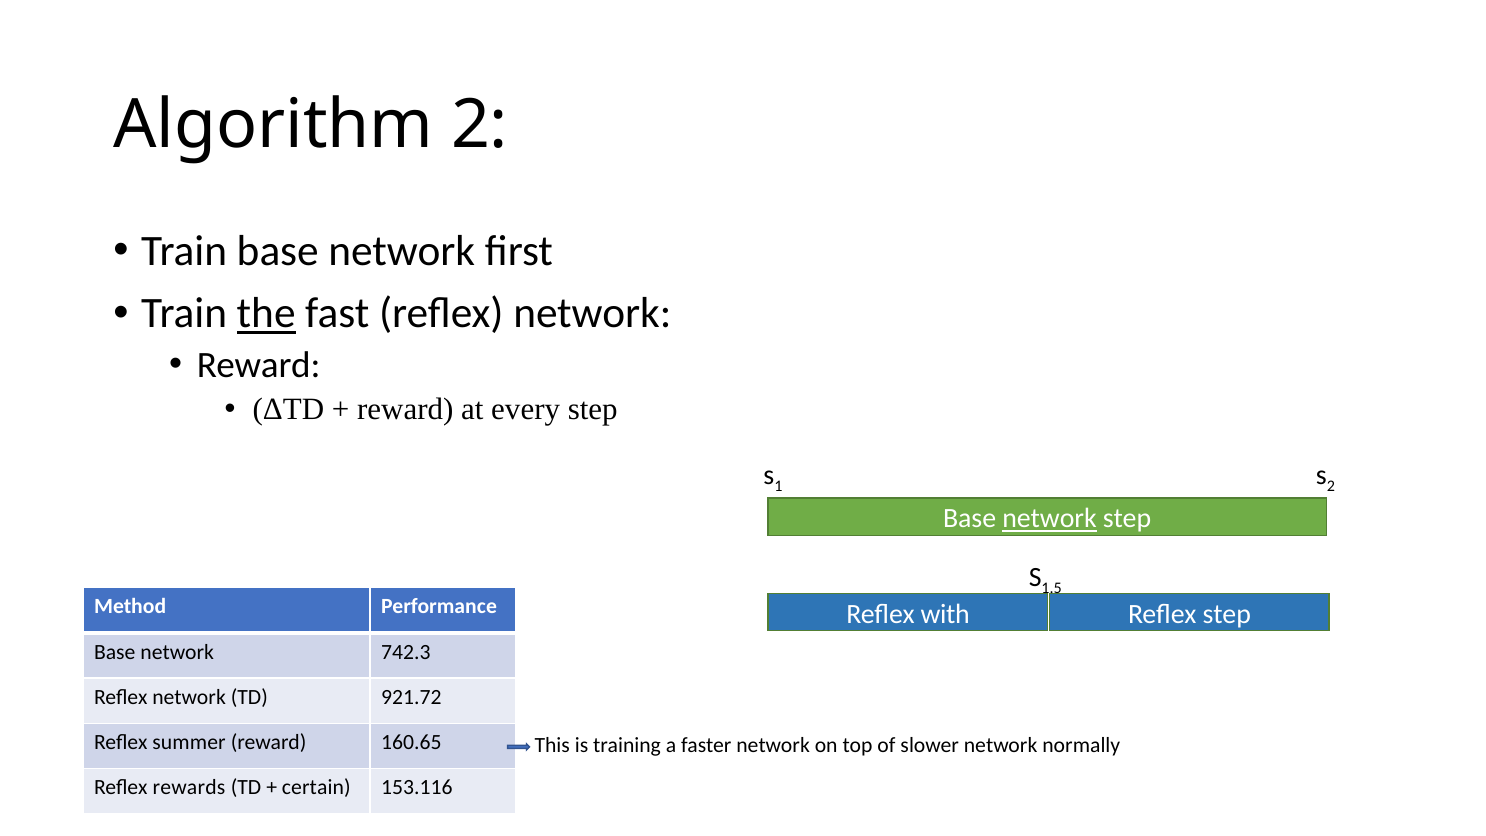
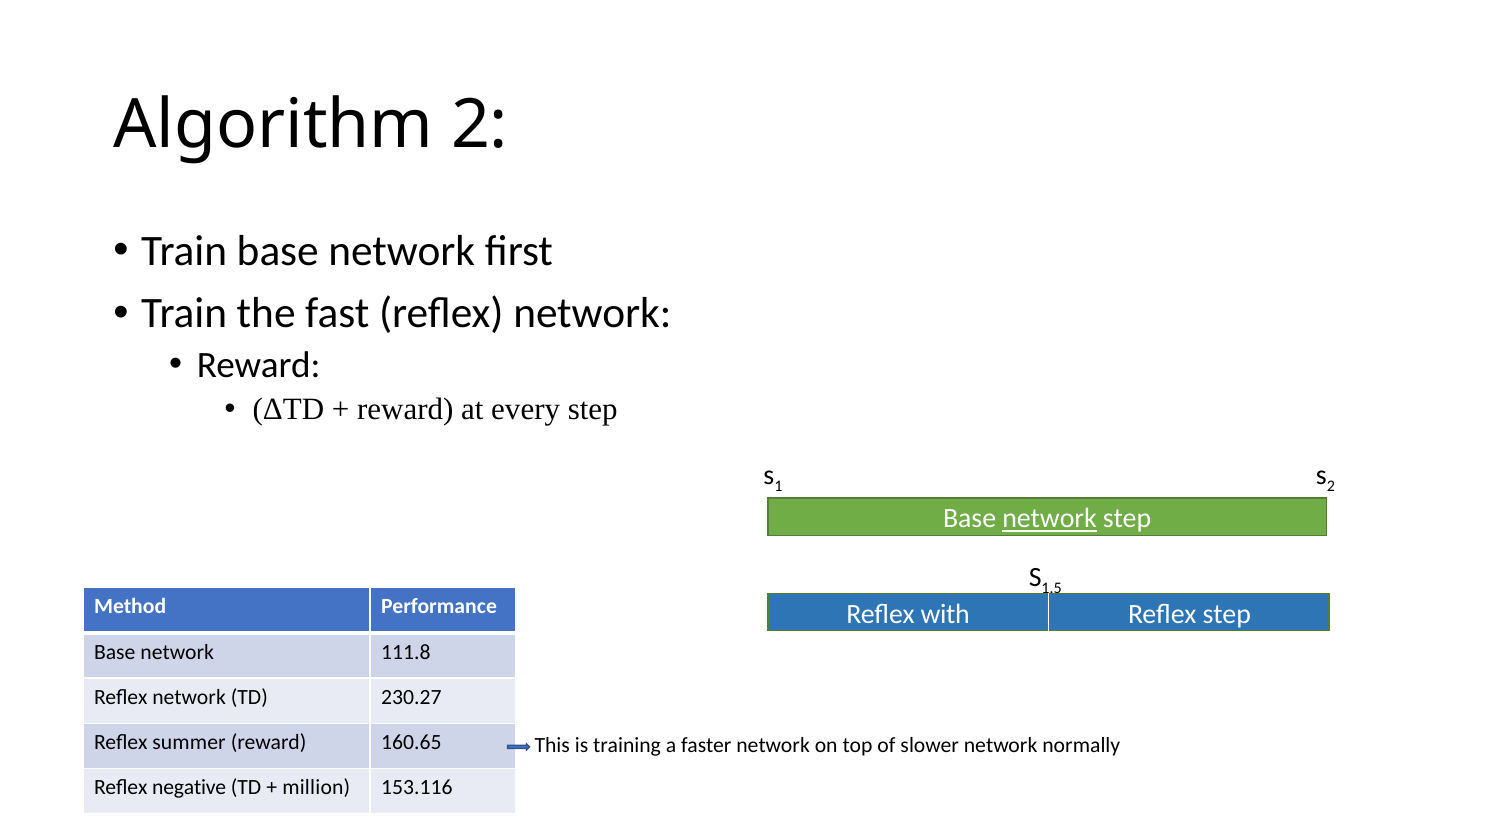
the underline: present -> none
742.3: 742.3 -> 111.8
921.72: 921.72 -> 230.27
rewards: rewards -> negative
certain: certain -> million
